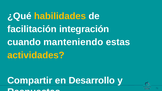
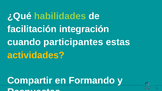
habilidades colour: yellow -> light green
manteniendo: manteniendo -> participantes
Desarrollo: Desarrollo -> Formando
